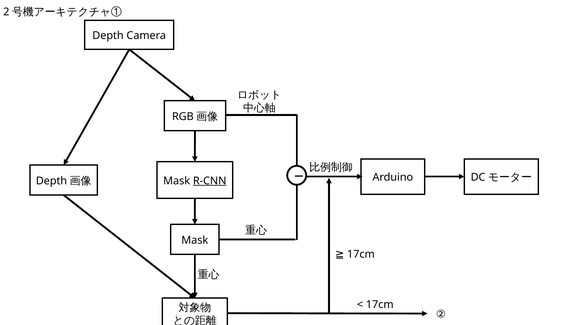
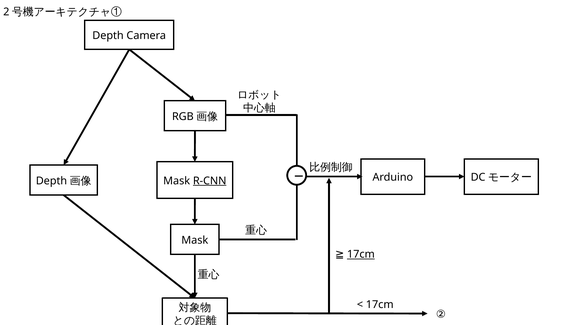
17cm at (361, 254) underline: none -> present
